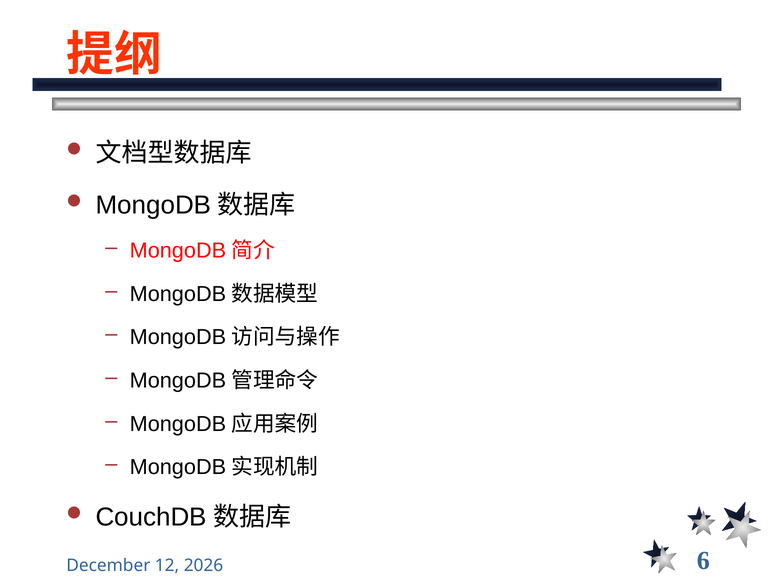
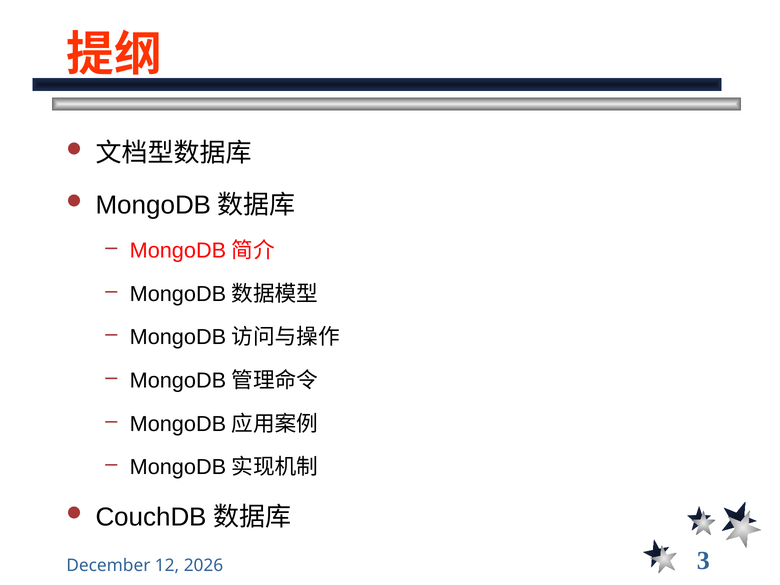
6: 6 -> 3
